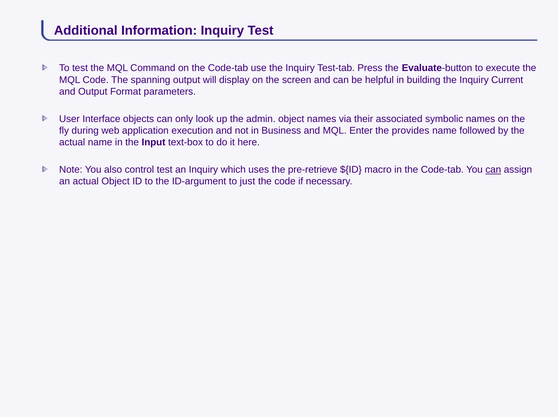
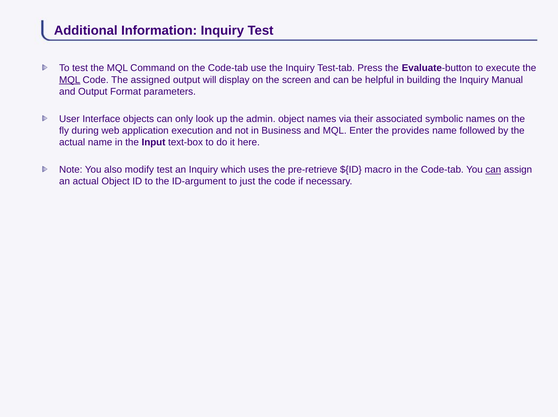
MQL at (70, 80) underline: none -> present
spanning: spanning -> assigned
Current: Current -> Manual
control: control -> modify
